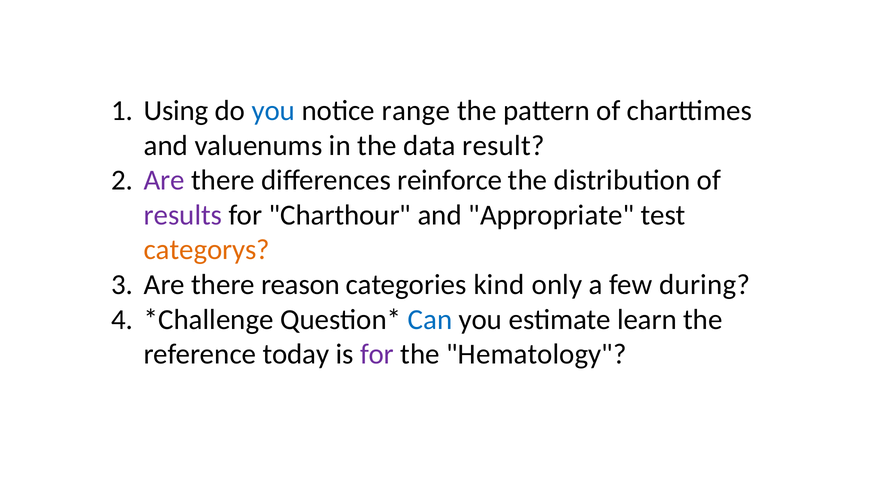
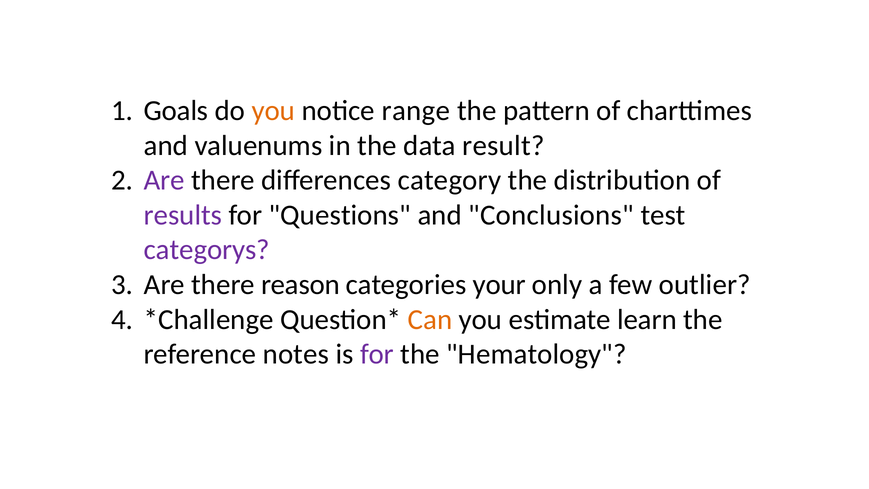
Using: Using -> Goals
you at (273, 111) colour: blue -> orange
reinforce: reinforce -> category
Charthour: Charthour -> Questions
Appropriate: Appropriate -> Conclusions
categorys colour: orange -> purple
kind: kind -> your
during: during -> outlier
Can colour: blue -> orange
today: today -> notes
